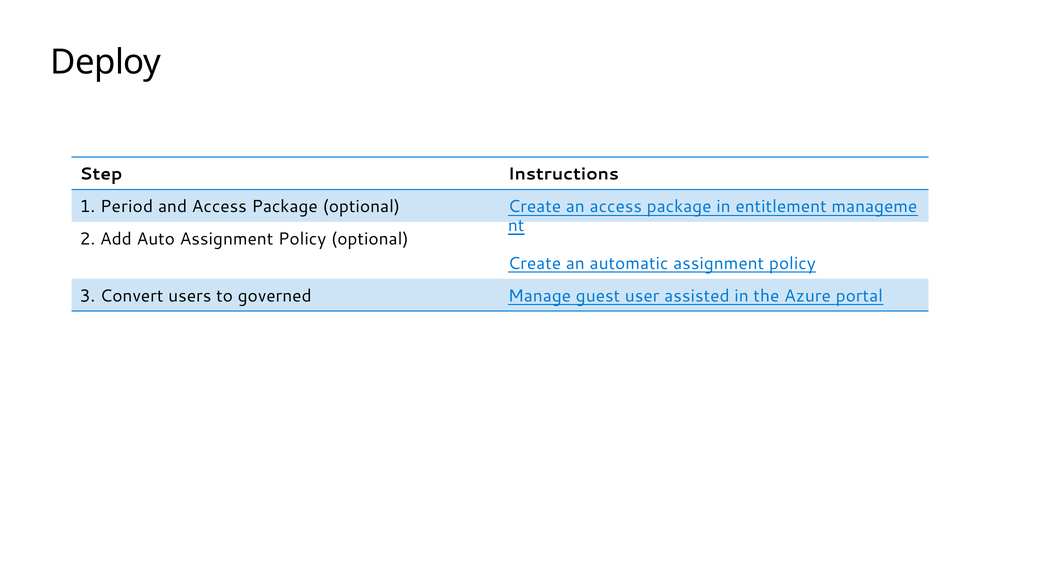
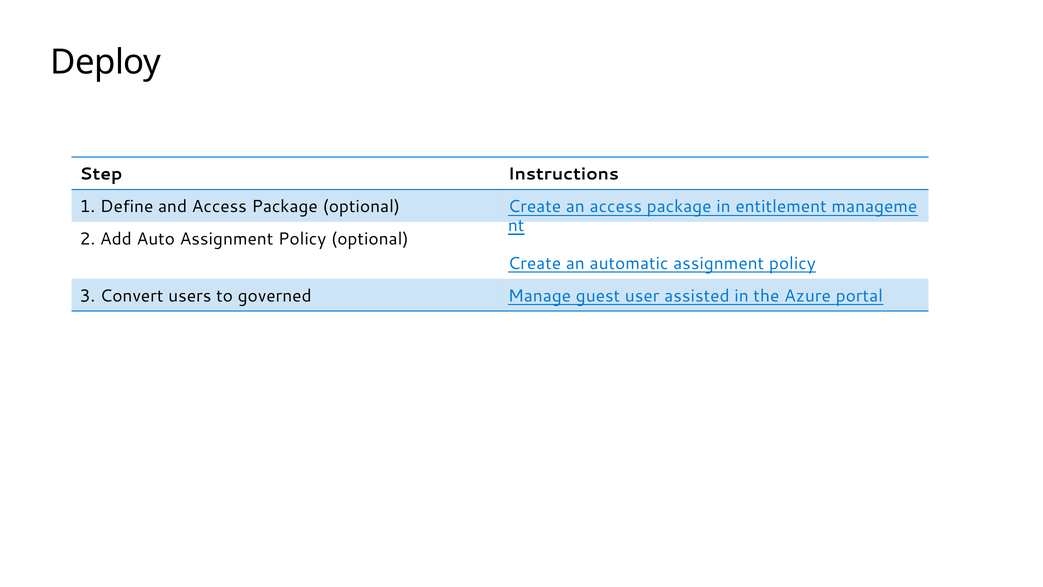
Period: Period -> Define
